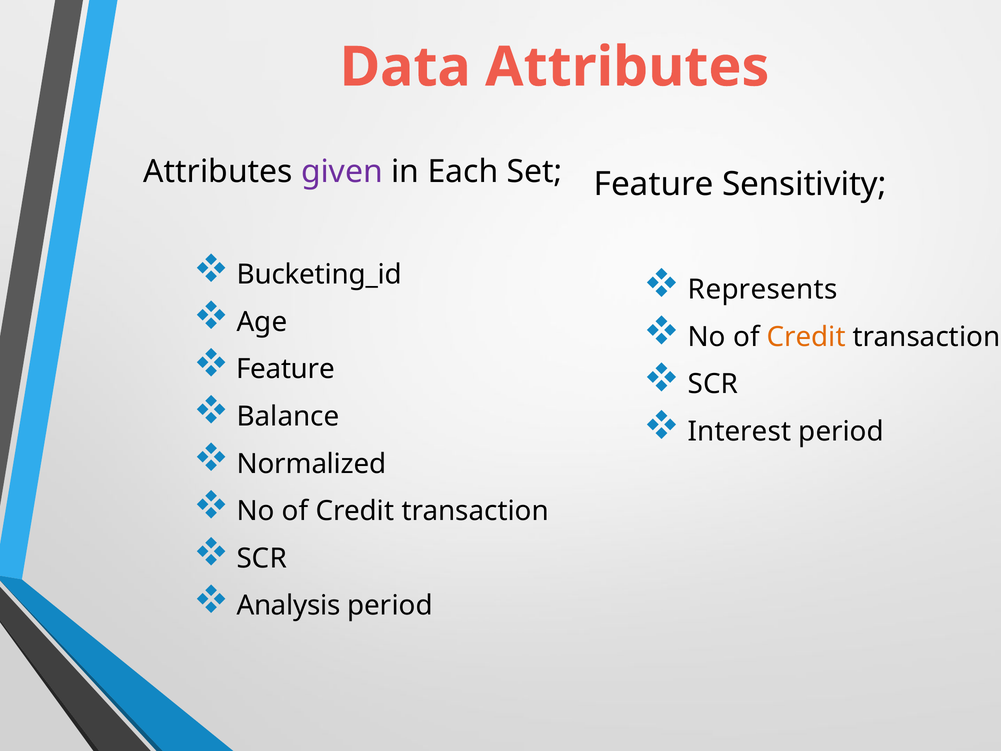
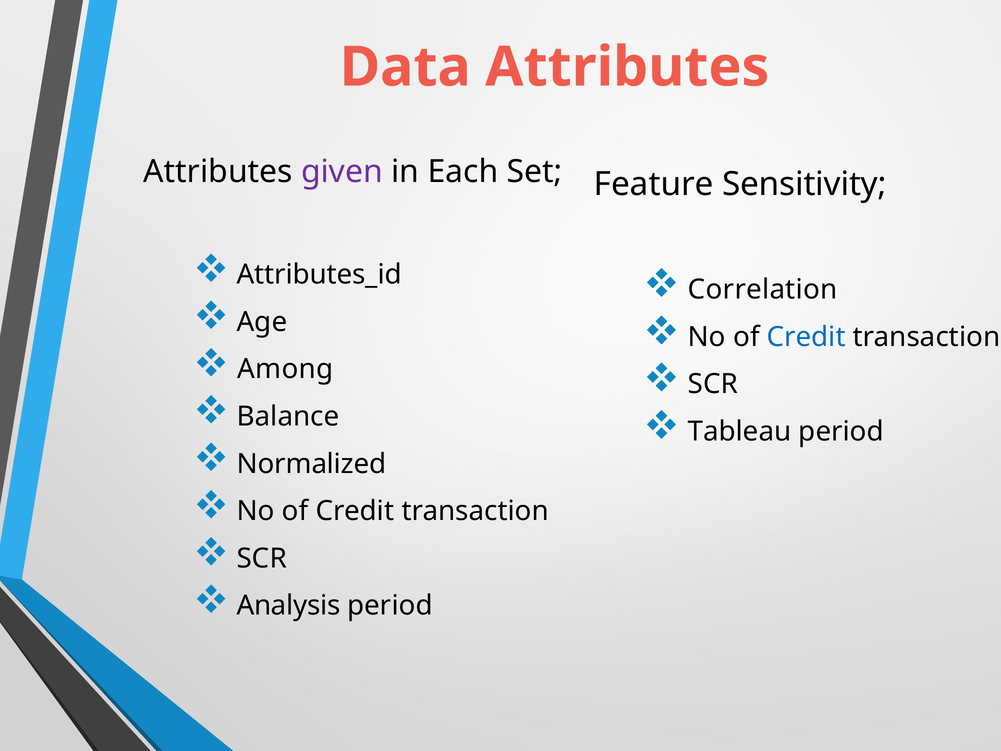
Bucketing_id: Bucketing_id -> Attributes_id
Represents: Represents -> Correlation
Credit at (806, 337) colour: orange -> blue
Feature at (286, 369): Feature -> Among
Interest: Interest -> Tableau
